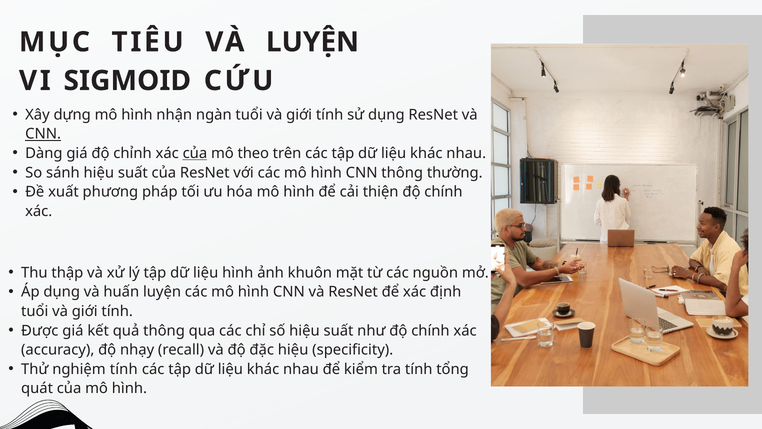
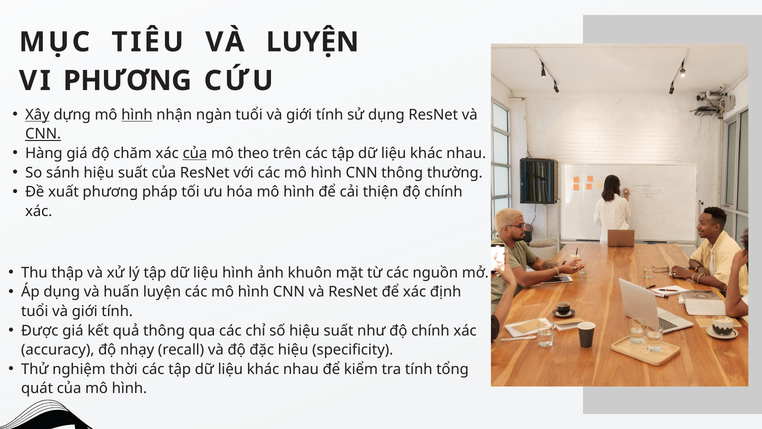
VI SIGMOID: SIGMOID -> PHƯƠNG
Xây underline: none -> present
hình at (137, 115) underline: none -> present
Dàng: Dàng -> Hàng
chỉnh: chỉnh -> chăm
nghiệm tính: tính -> thời
